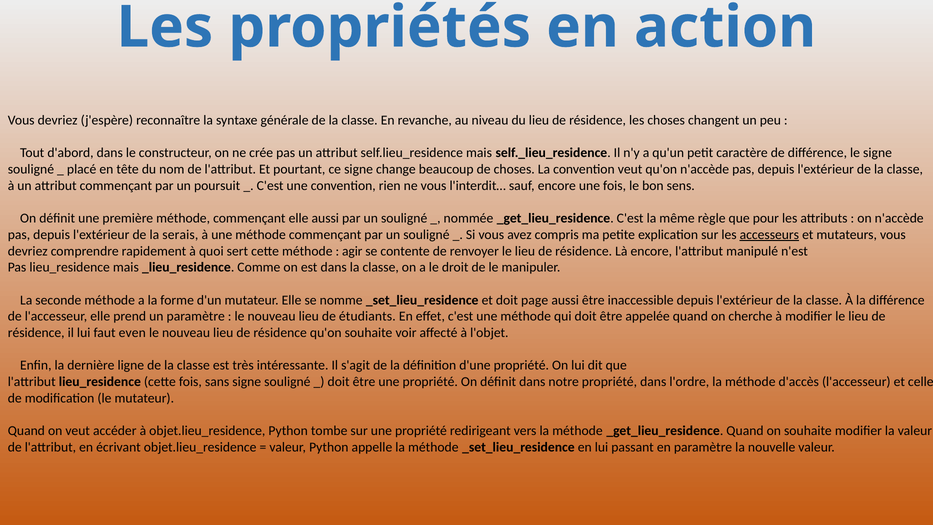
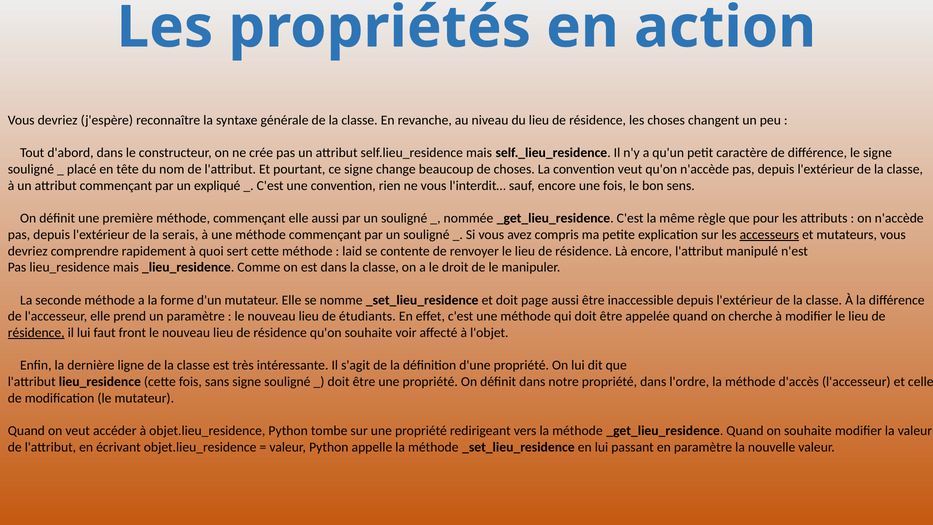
poursuit: poursuit -> expliqué
agir: agir -> laid
résidence at (36, 333) underline: none -> present
even: even -> front
